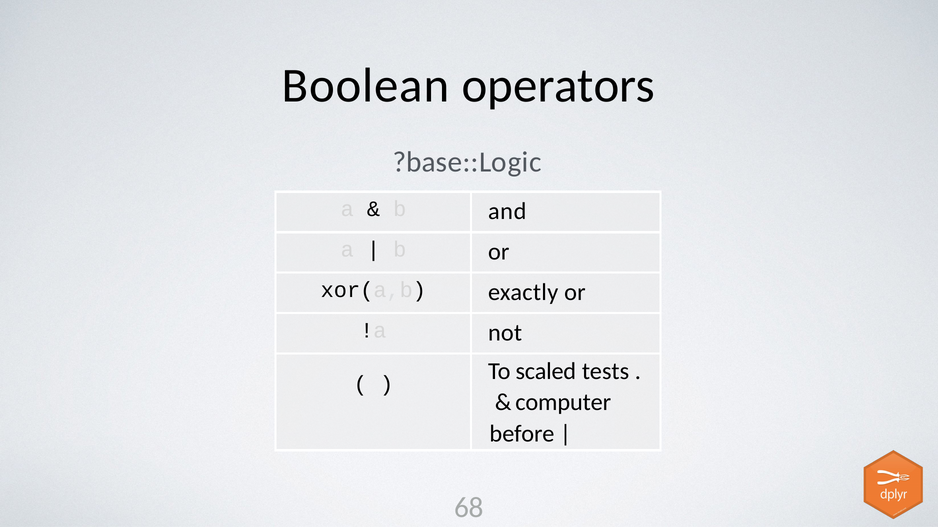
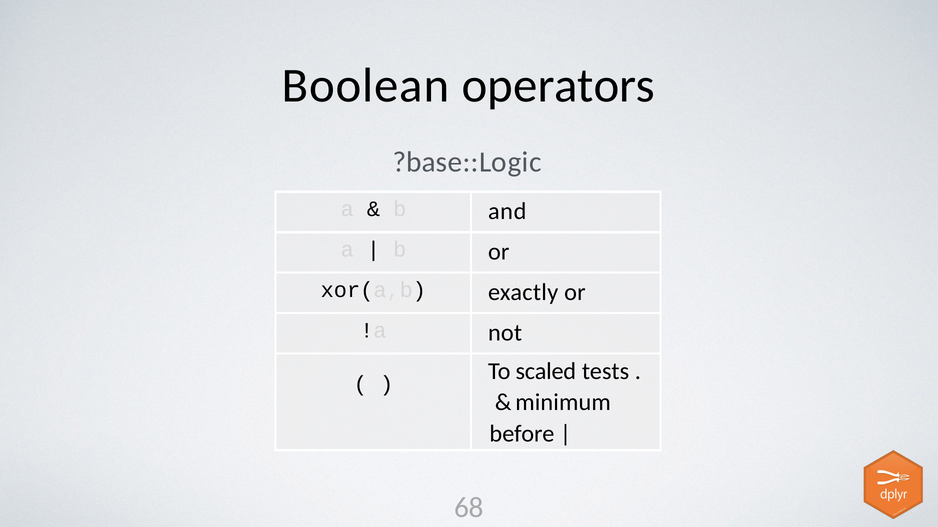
computer: computer -> minimum
